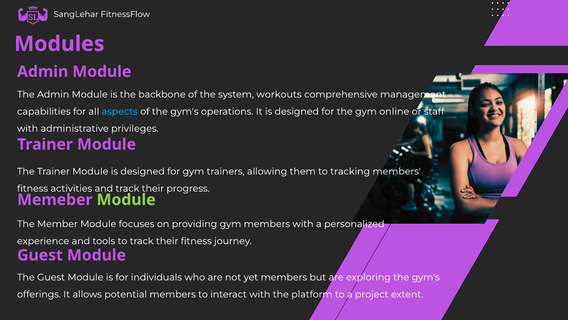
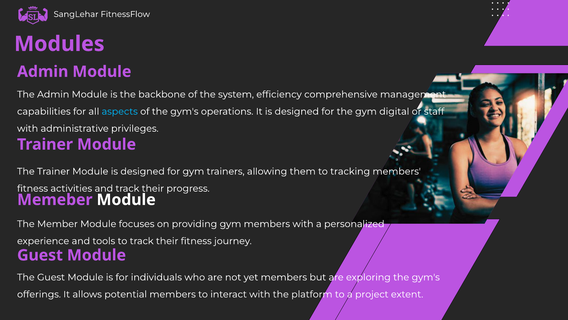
workouts: workouts -> efficiency
online: online -> digital
Module at (126, 199) colour: light green -> white
